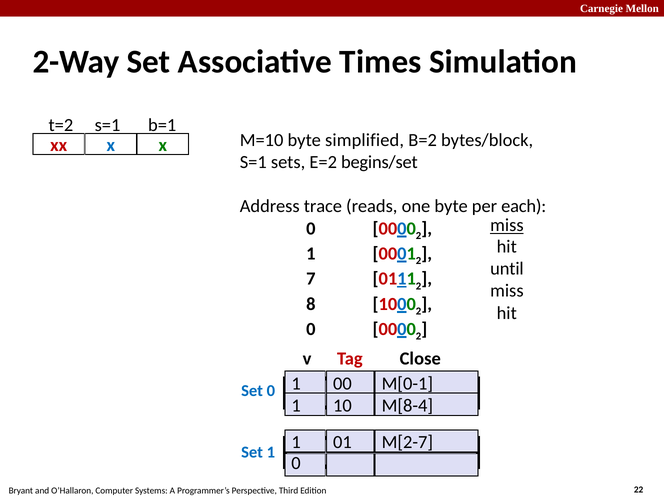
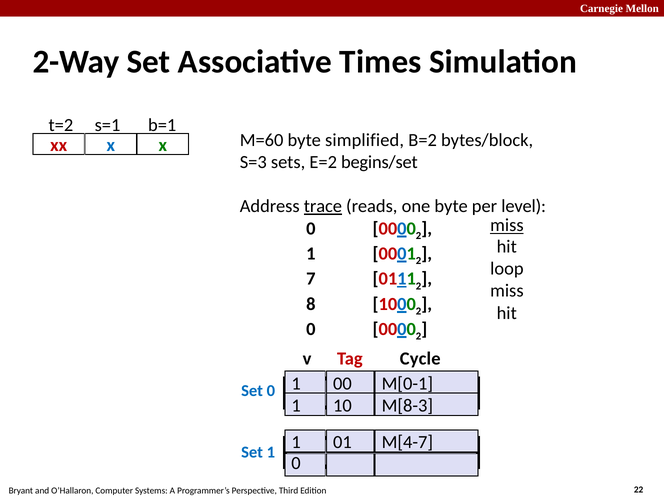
M=10: M=10 -> M=60
S=1 at (253, 162): S=1 -> S=3
trace underline: none -> present
each: each -> level
until: until -> loop
Close: Close -> Cycle
M[8-4: M[8-4 -> M[8-3
M[2-7: M[2-7 -> M[4-7
